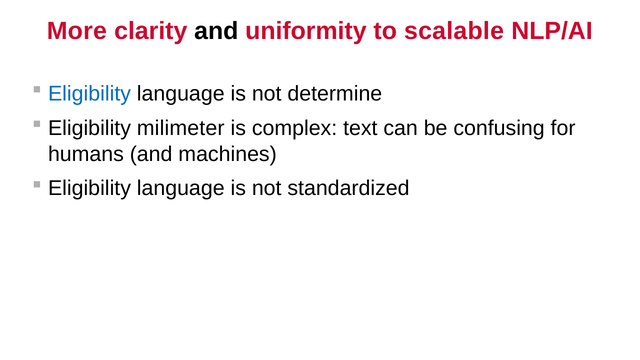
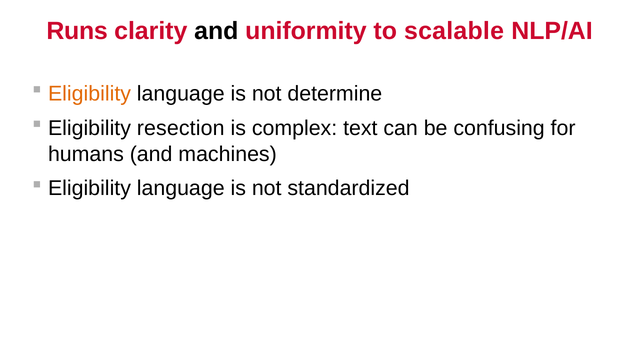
More: More -> Runs
Eligibility at (89, 94) colour: blue -> orange
milimeter: milimeter -> resection
